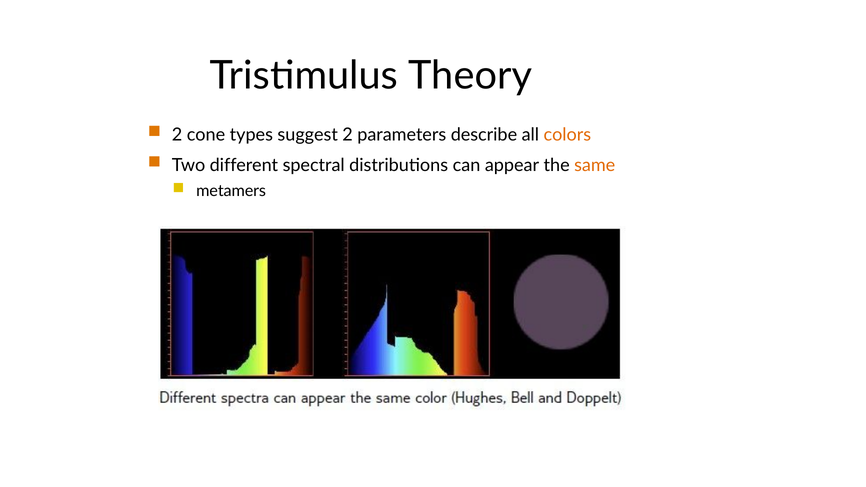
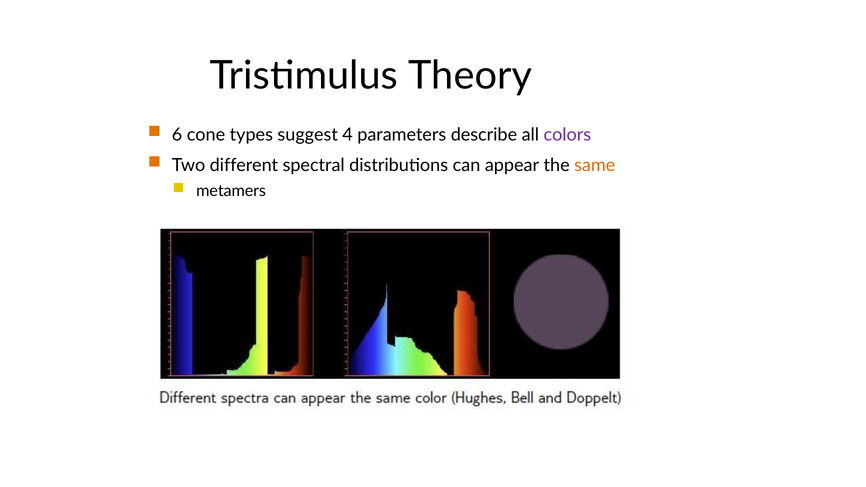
2 at (177, 135): 2 -> 6
suggest 2: 2 -> 4
colors colour: orange -> purple
